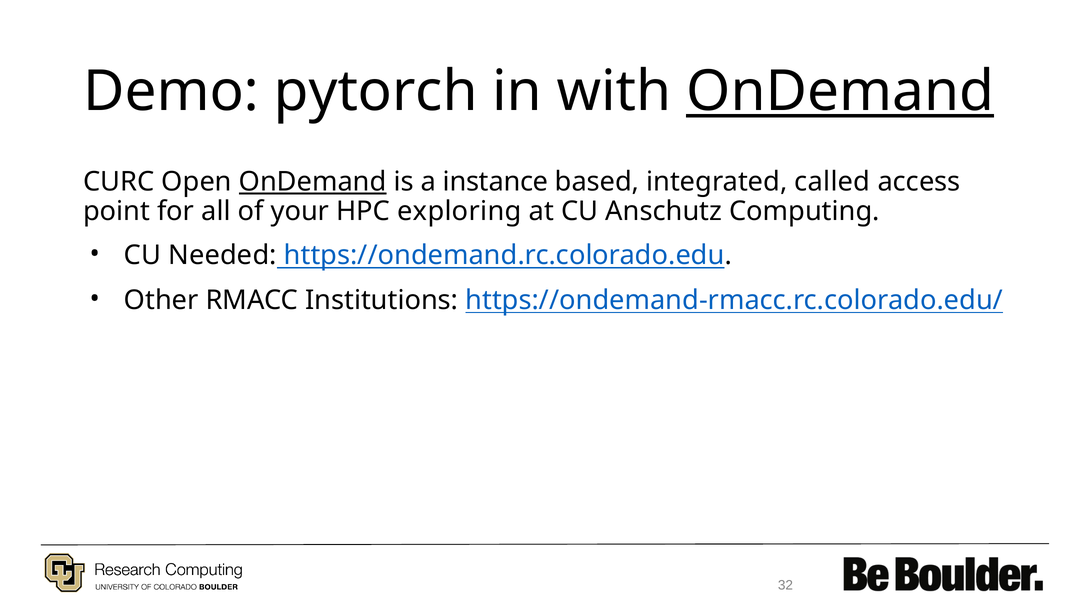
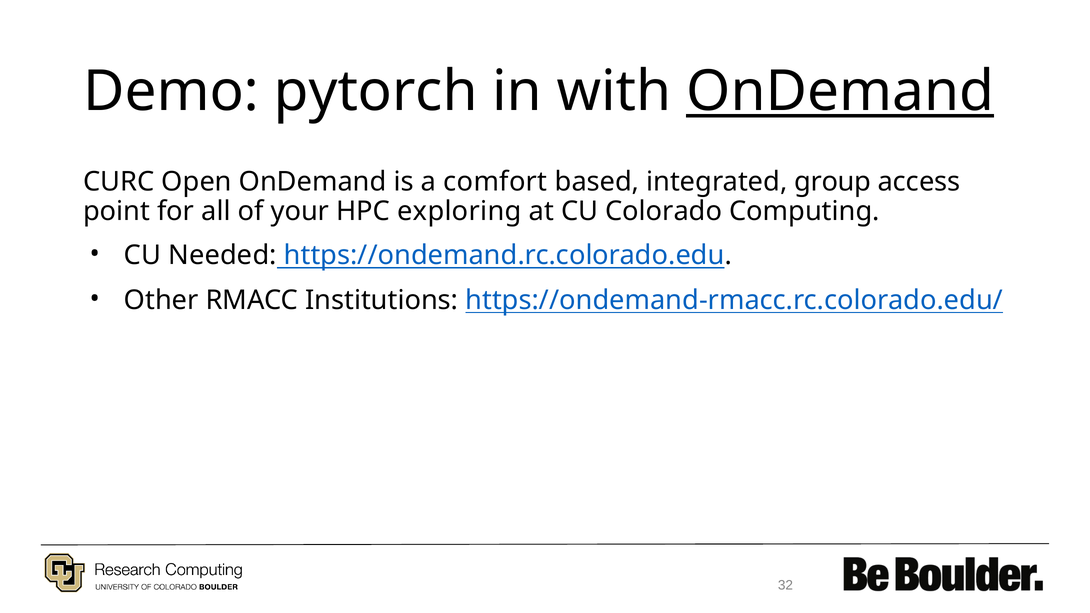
OnDemand at (313, 182) underline: present -> none
instance: instance -> comfort
called: called -> group
Anschutz: Anschutz -> Colorado
